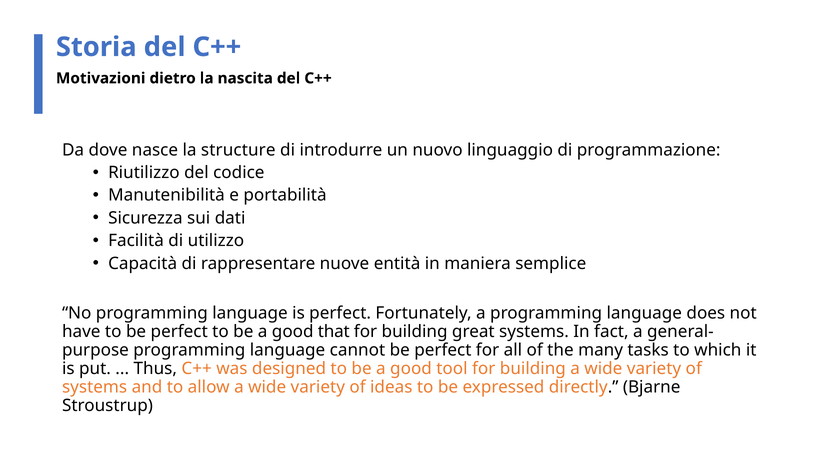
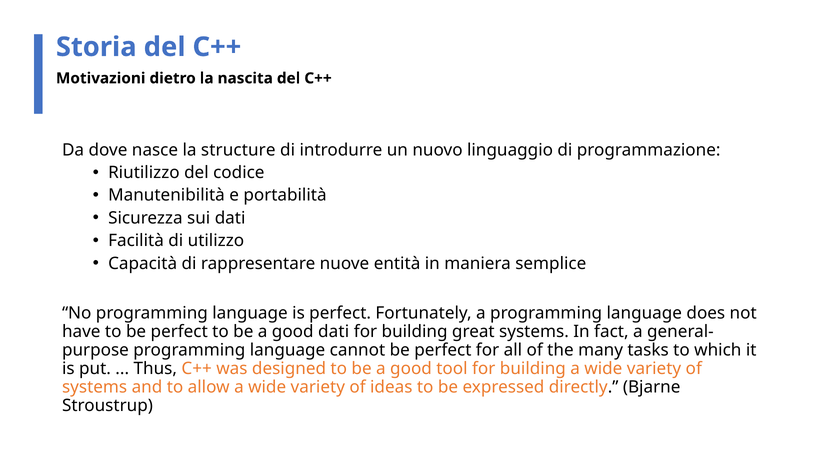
good that: that -> dati
